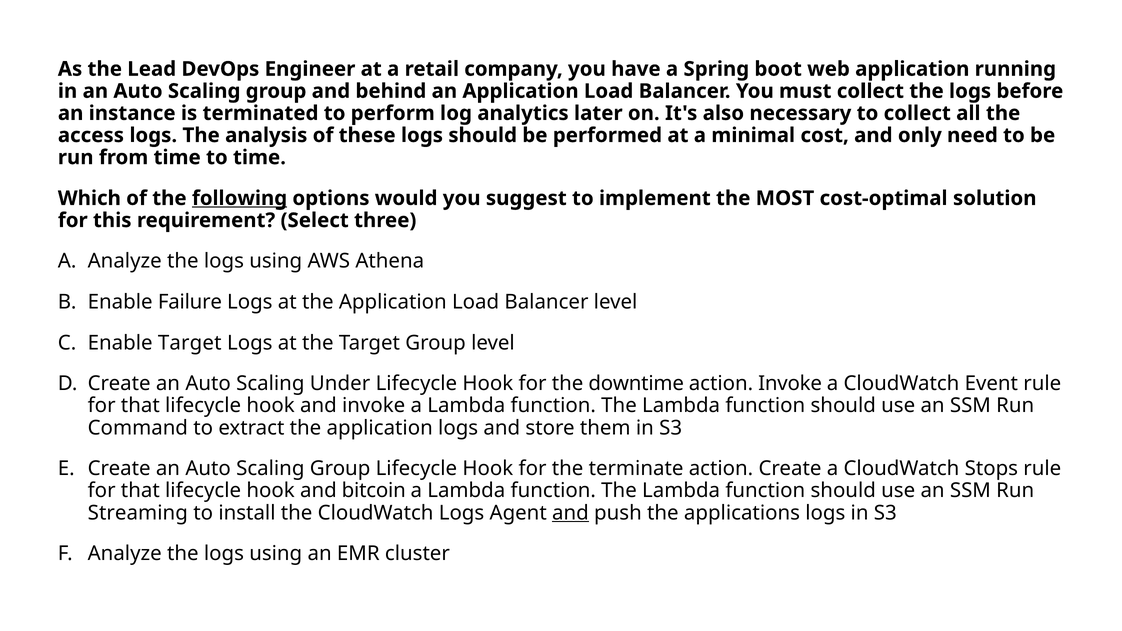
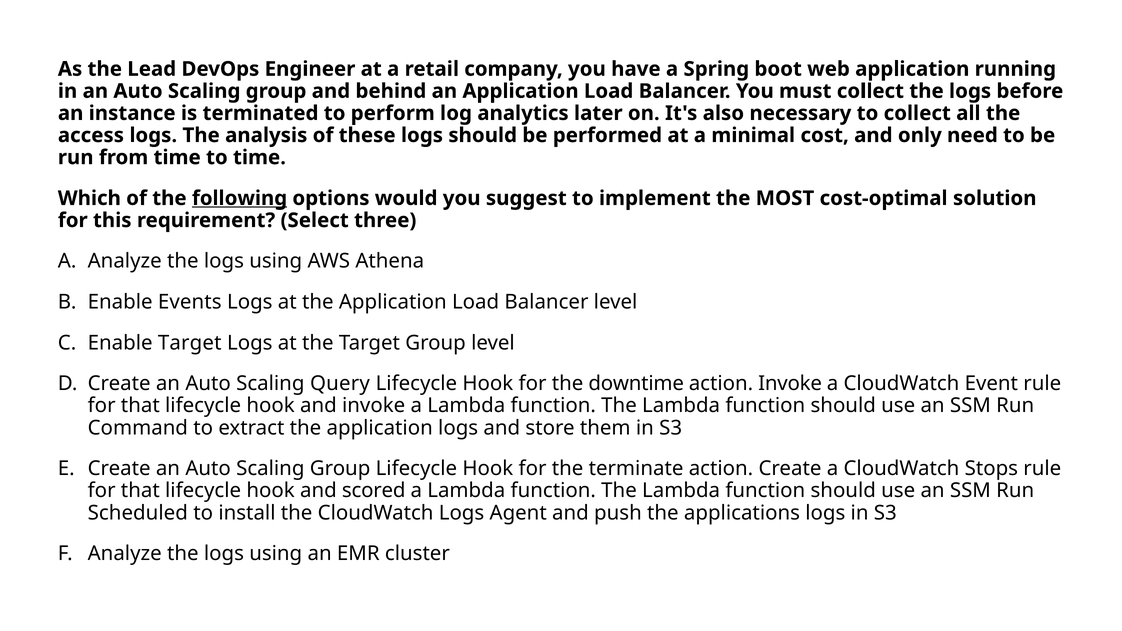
Failure: Failure -> Events
Under: Under -> Query
bitcoin: bitcoin -> scored
Streaming: Streaming -> Scheduled
and at (570, 513) underline: present -> none
